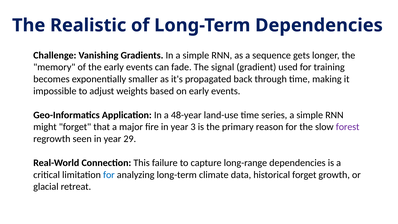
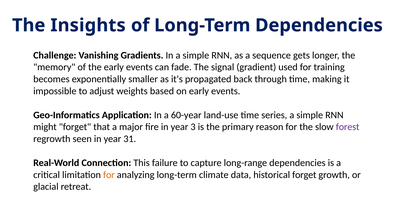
Realistic: Realistic -> Insights
48-year: 48-year -> 60-year
29: 29 -> 31
for at (109, 175) colour: blue -> orange
